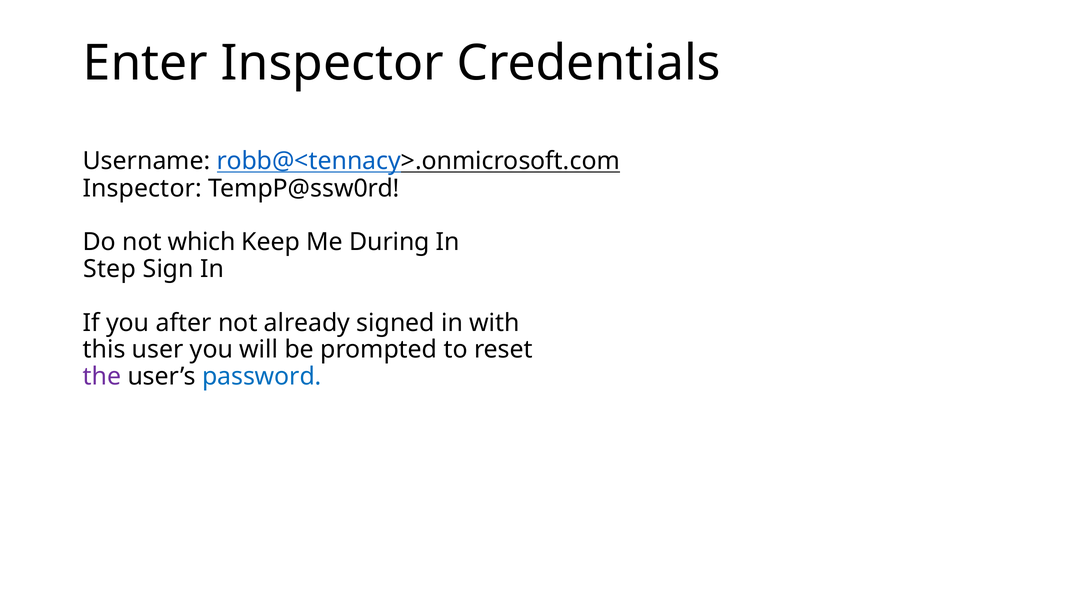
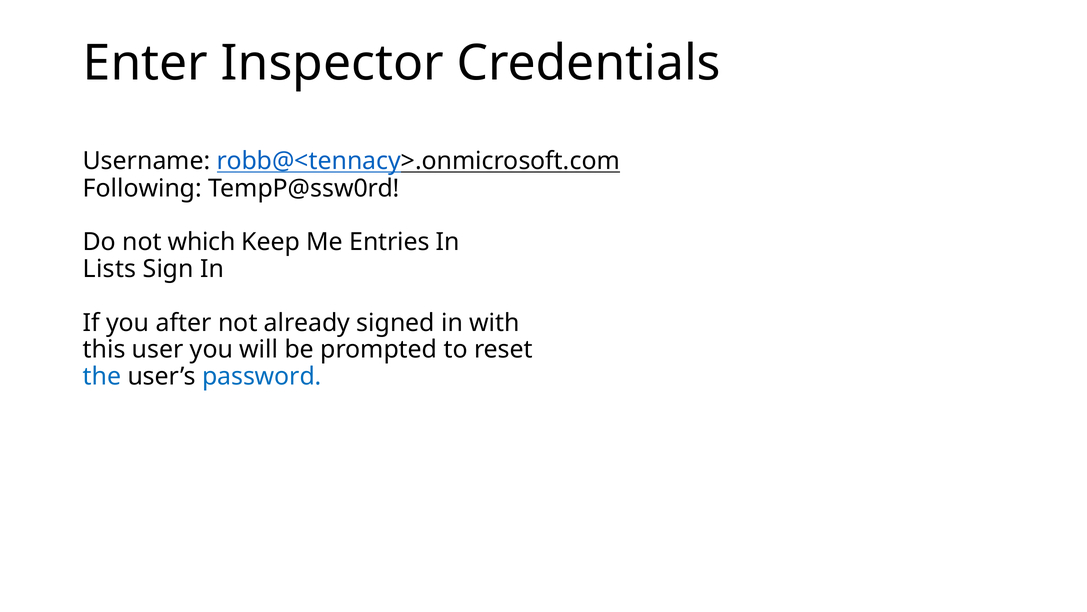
Inspector at (142, 188): Inspector -> Following
During: During -> Entries
Step: Step -> Lists
the colour: purple -> blue
